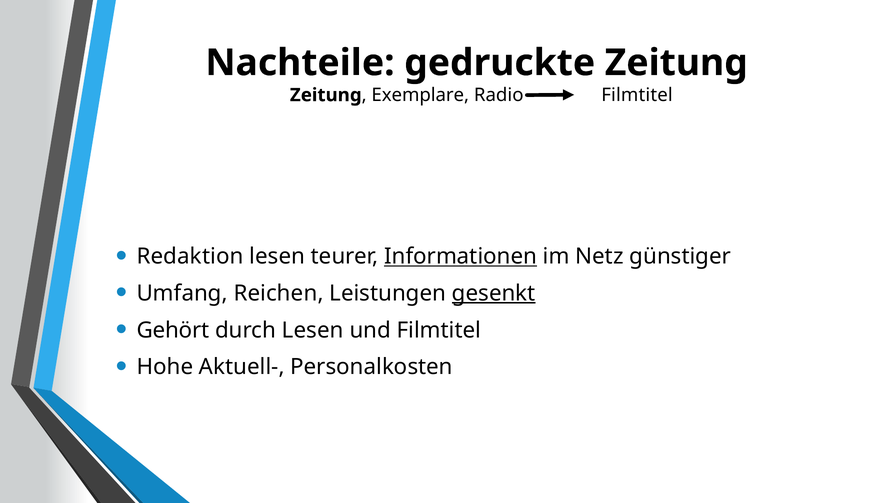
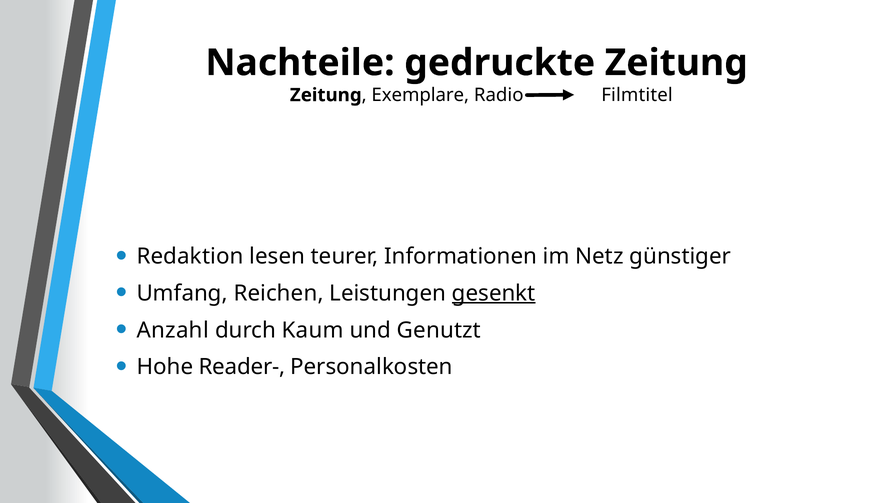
Informationen underline: present -> none
Gehört: Gehört -> Anzahl
durch Lesen: Lesen -> Kaum
und Filmtitel: Filmtitel -> Genutzt
Aktuell-: Aktuell- -> Reader-
